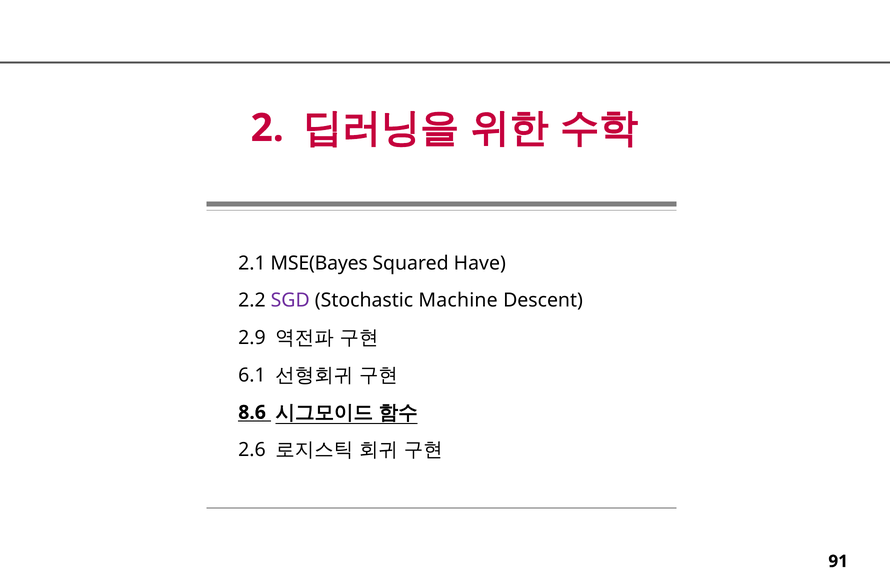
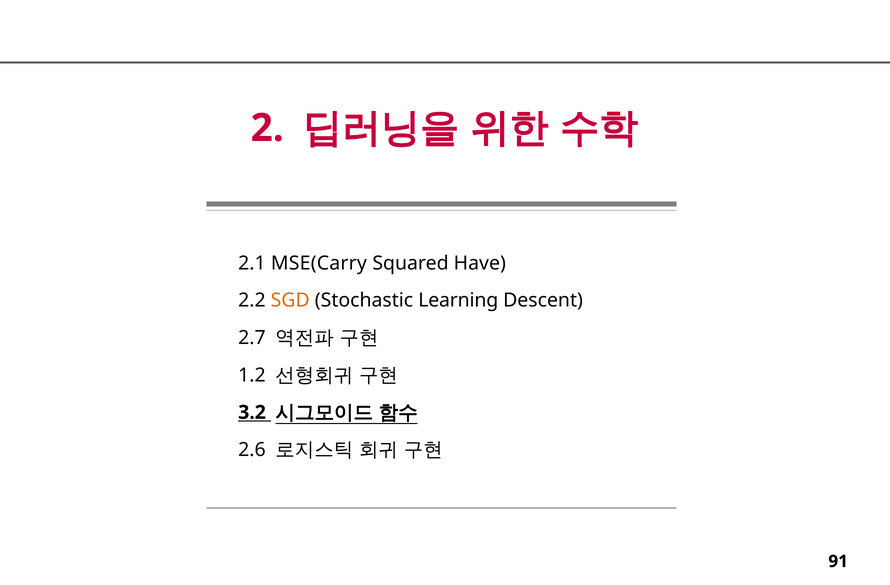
MSE(Bayes: MSE(Bayes -> MSE(Carry
SGD colour: purple -> orange
Machine: Machine -> Learning
2.9: 2.9 -> 2.7
6.1: 6.1 -> 1.2
8.6: 8.6 -> 3.2
